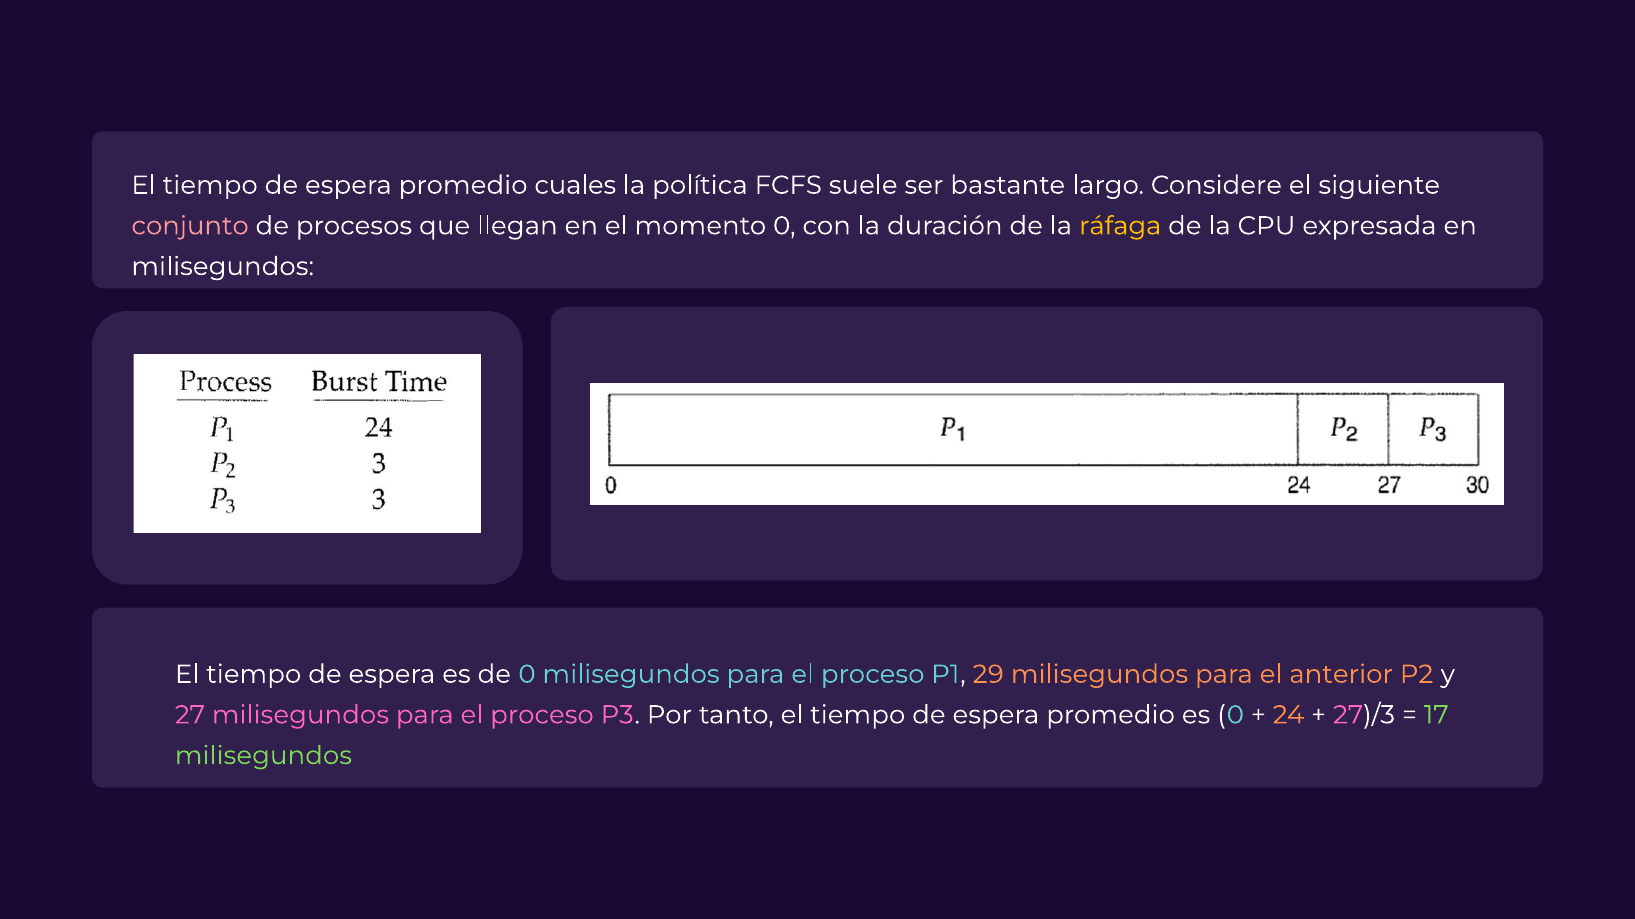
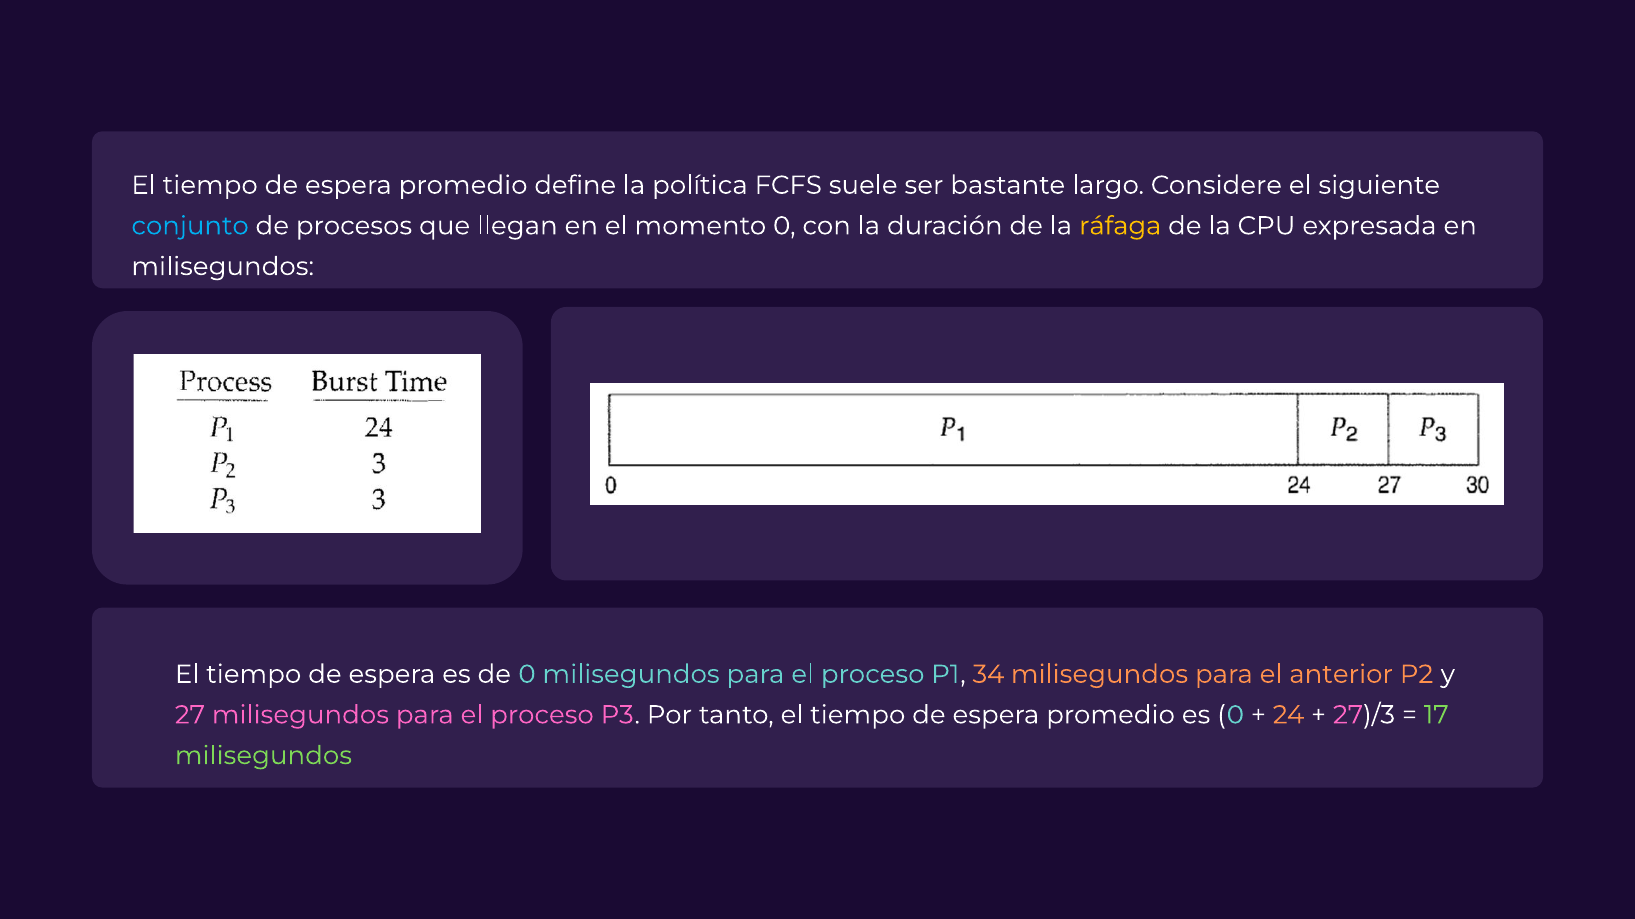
cuales: cuales -> define
conjunto colour: pink -> light blue
29: 29 -> 34
